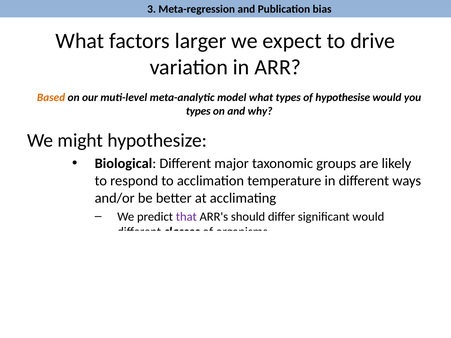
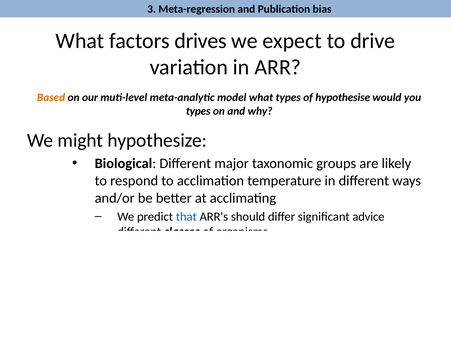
larger: larger -> drives
that at (186, 217) colour: purple -> blue
significant would: would -> advice
